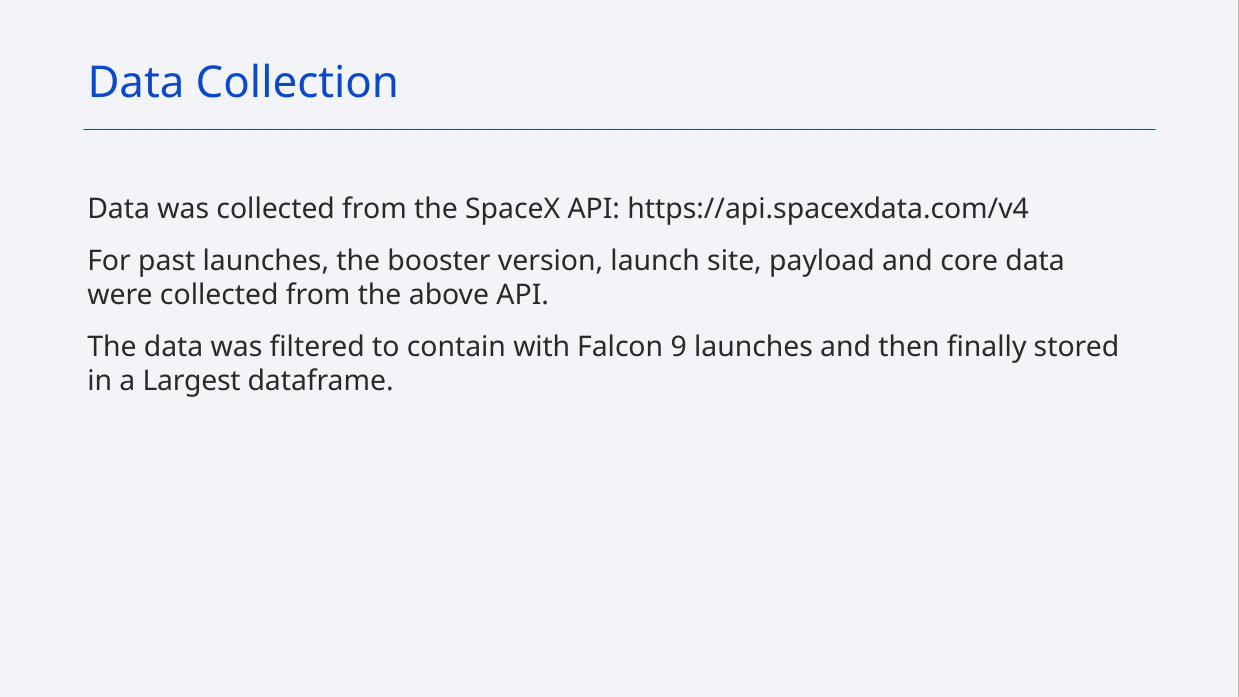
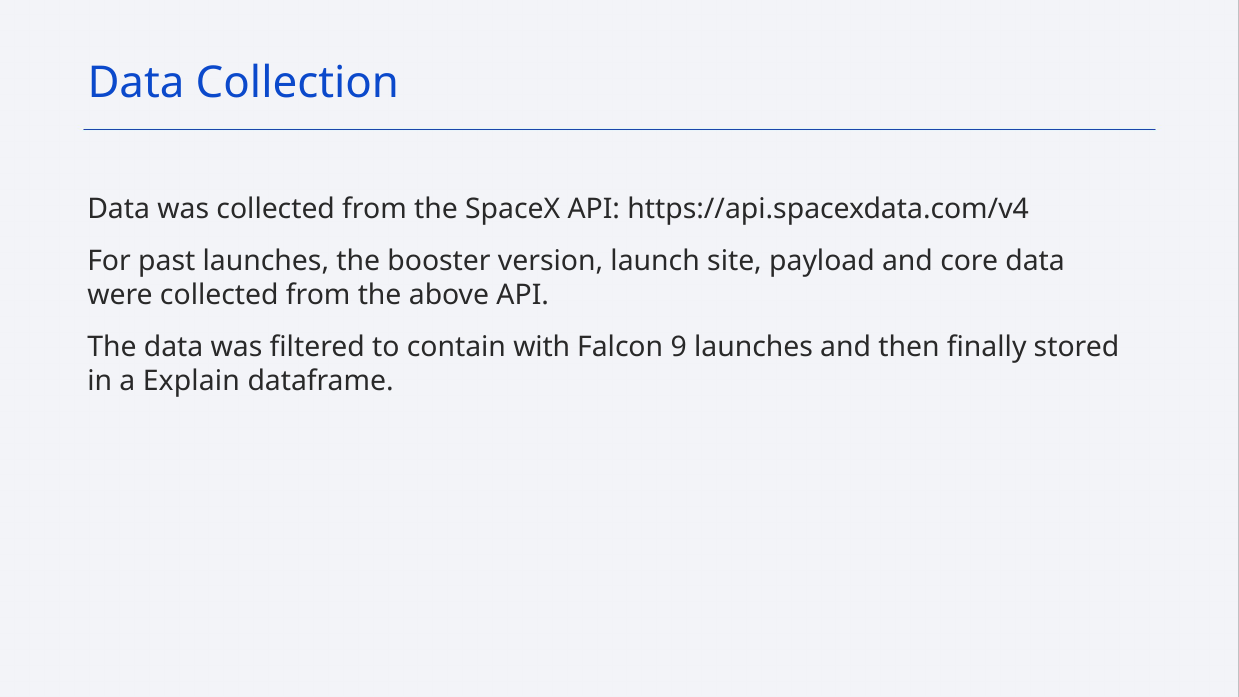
Largest: Largest -> Explain
